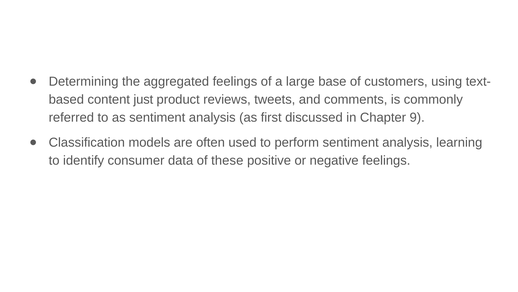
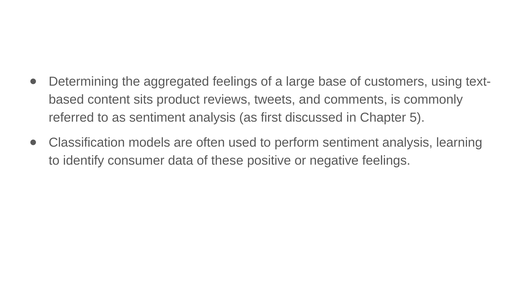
just: just -> sits
9: 9 -> 5
